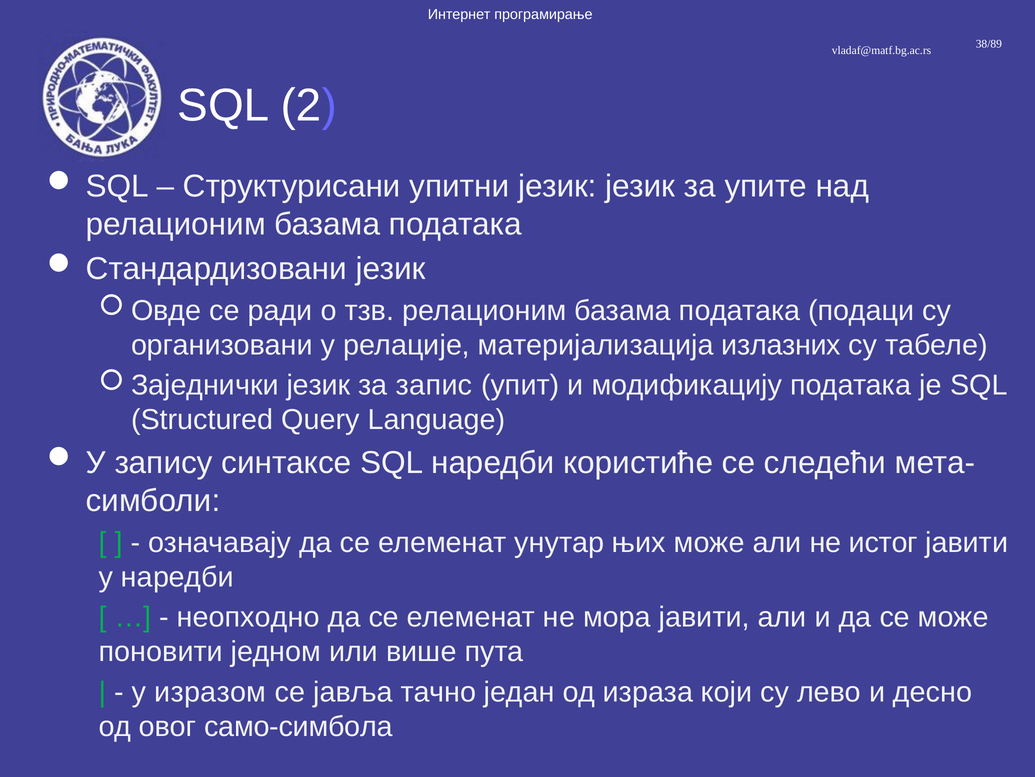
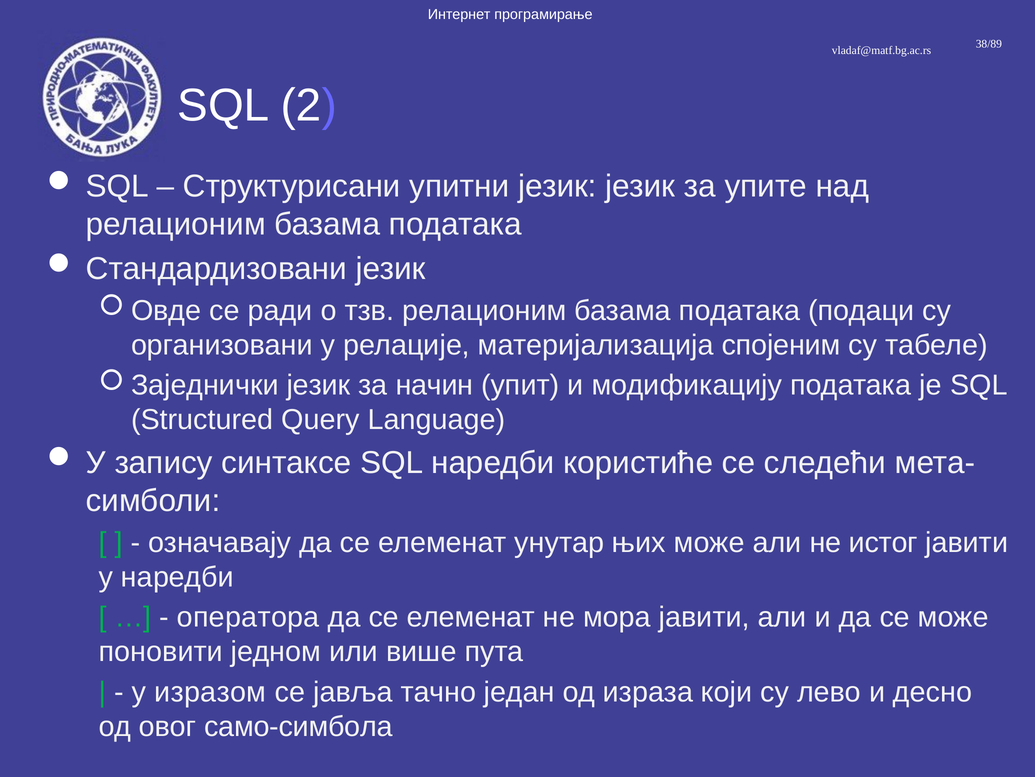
излазних: излазних -> спојеним
запис: запис -> начин
неопходно: неопходно -> оператoра
